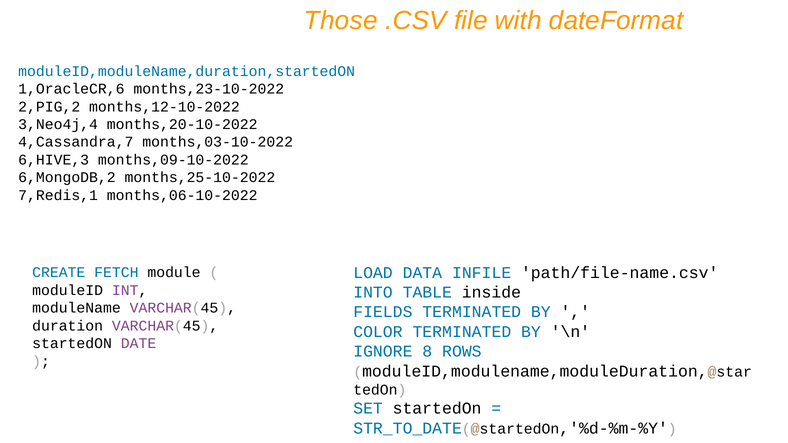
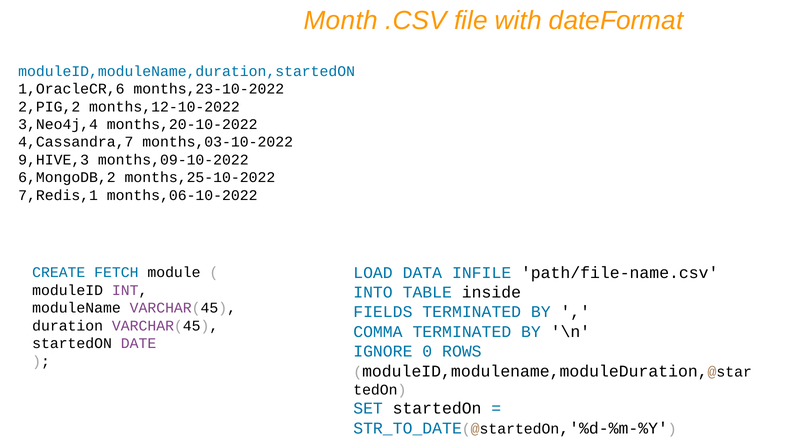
Those: Those -> Month
6,HIVE,3: 6,HIVE,3 -> 9,HIVE,3
COLOR: COLOR -> COMMA
8: 8 -> 0
